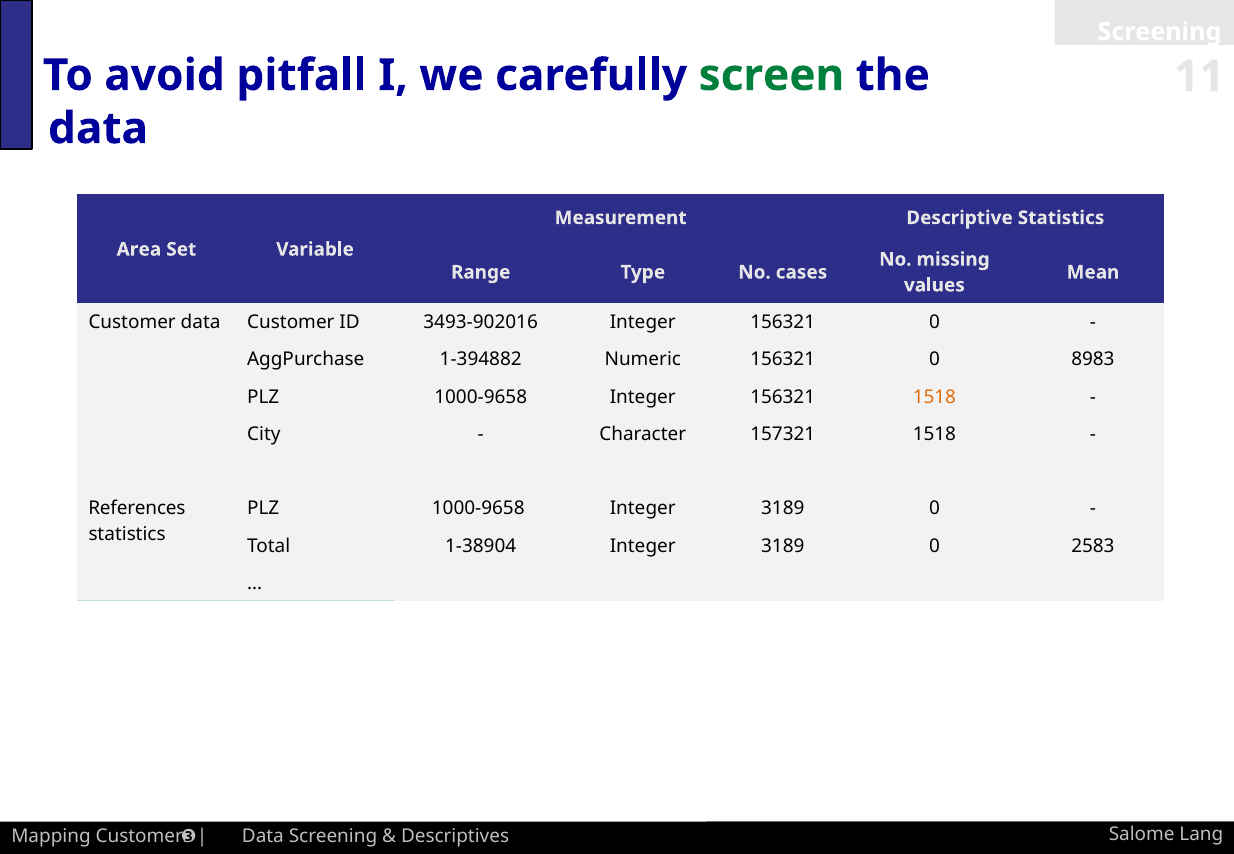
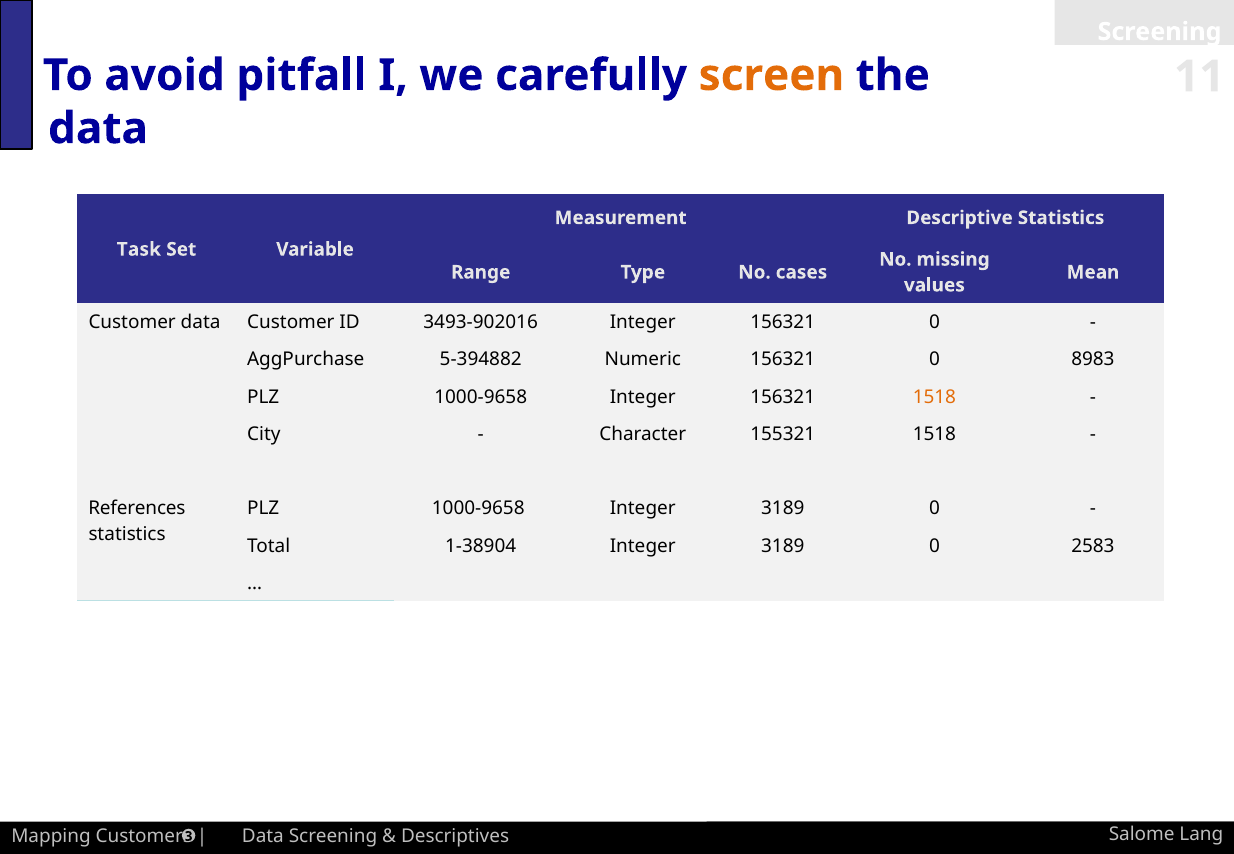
screen colour: green -> orange
Area: Area -> Task
1-394882: 1-394882 -> 5-394882
157321: 157321 -> 155321
